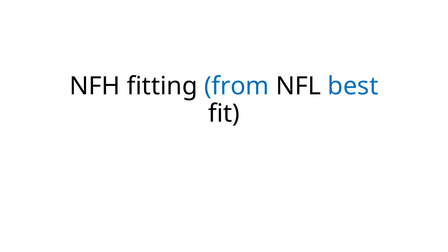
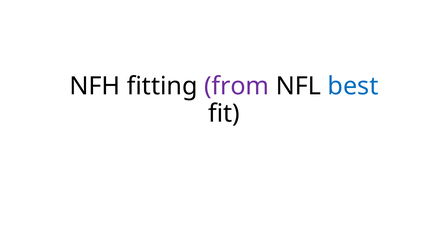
from colour: blue -> purple
